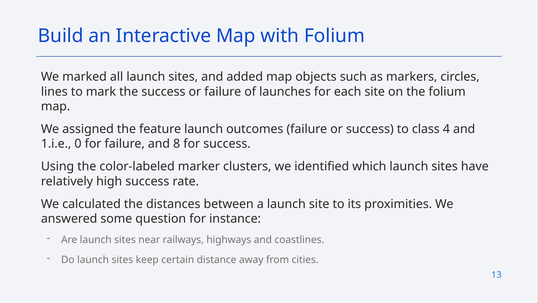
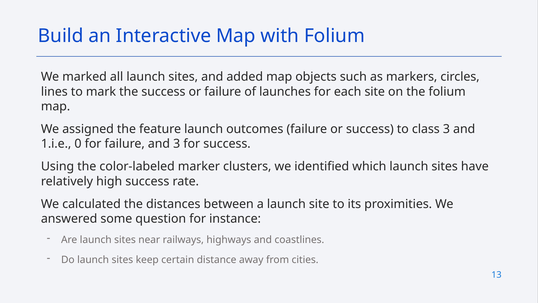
class 4: 4 -> 3
and 8: 8 -> 3
